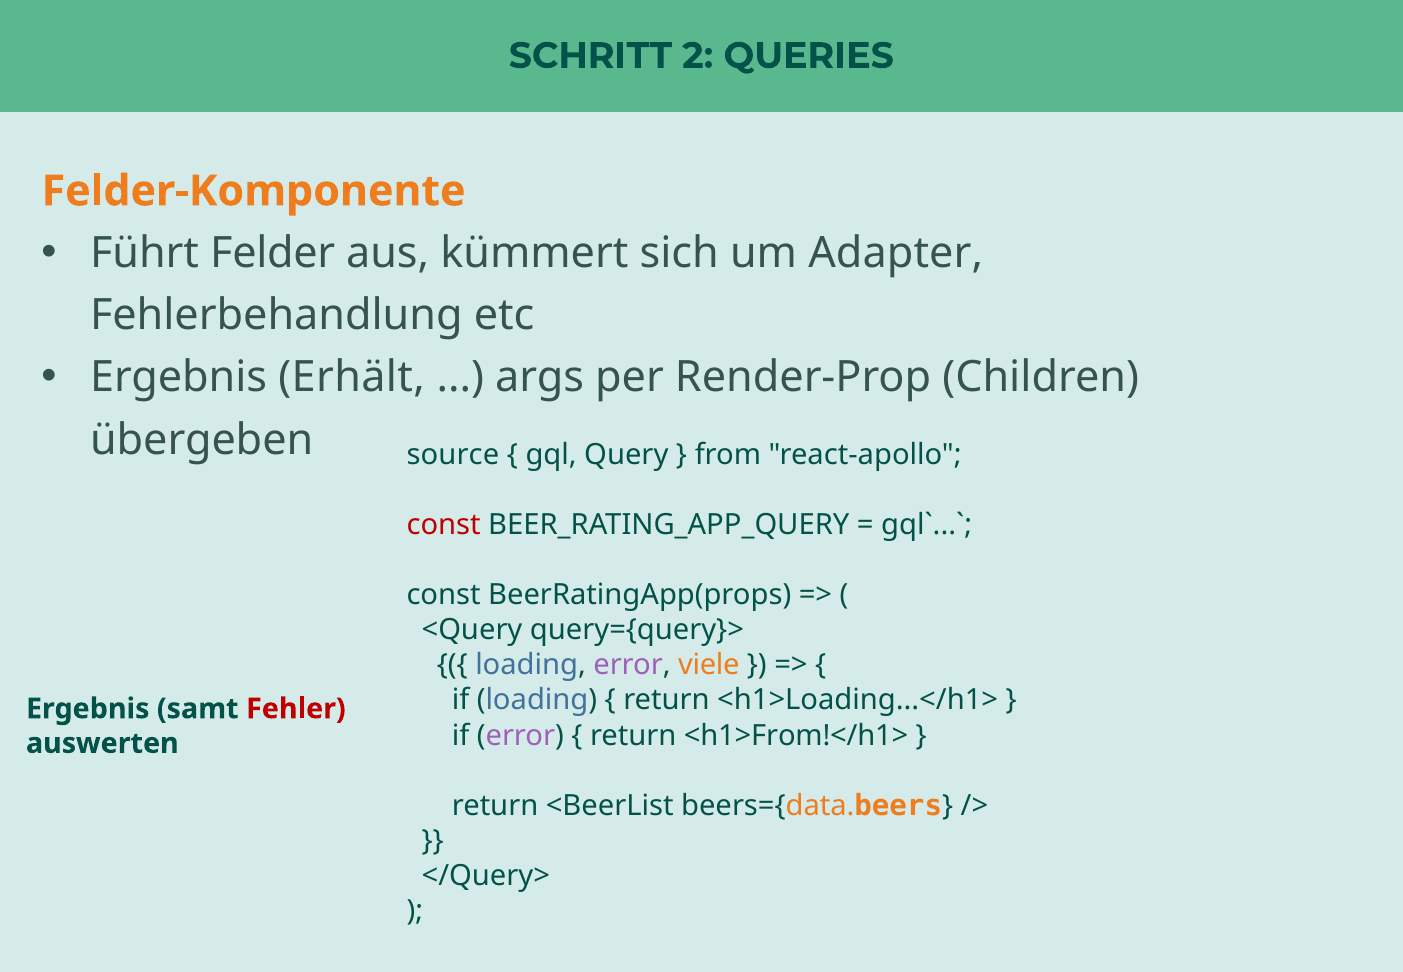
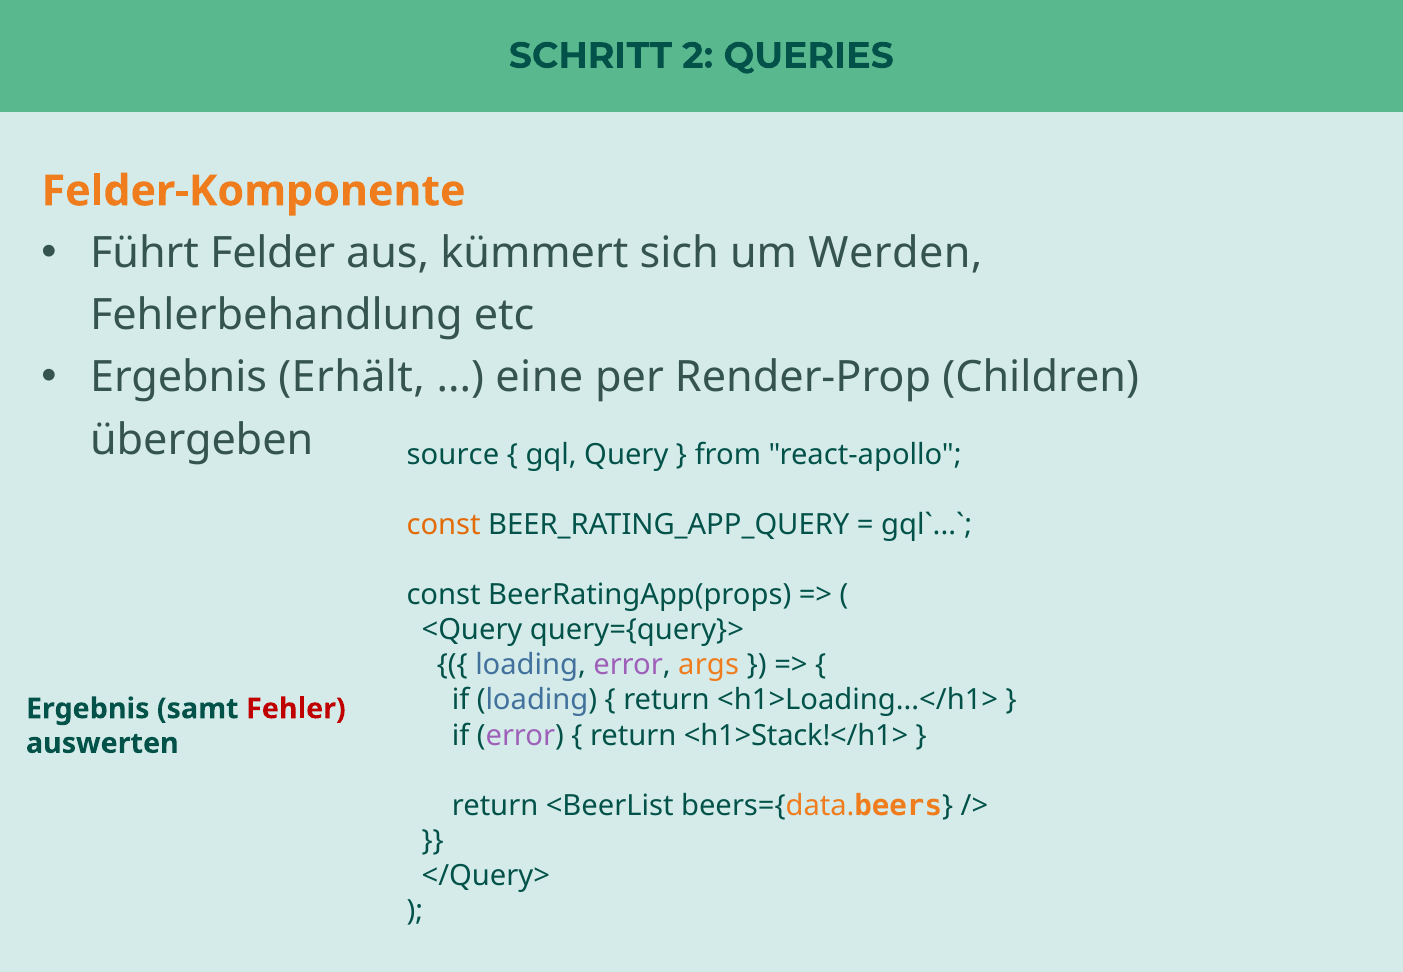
Adapter: Adapter -> Werden
args: args -> eine
const at (444, 524) colour: red -> orange
viele: viele -> args
<h1>From!</h1>: <h1>From!</h1> -> <h1>Stack!</h1>
